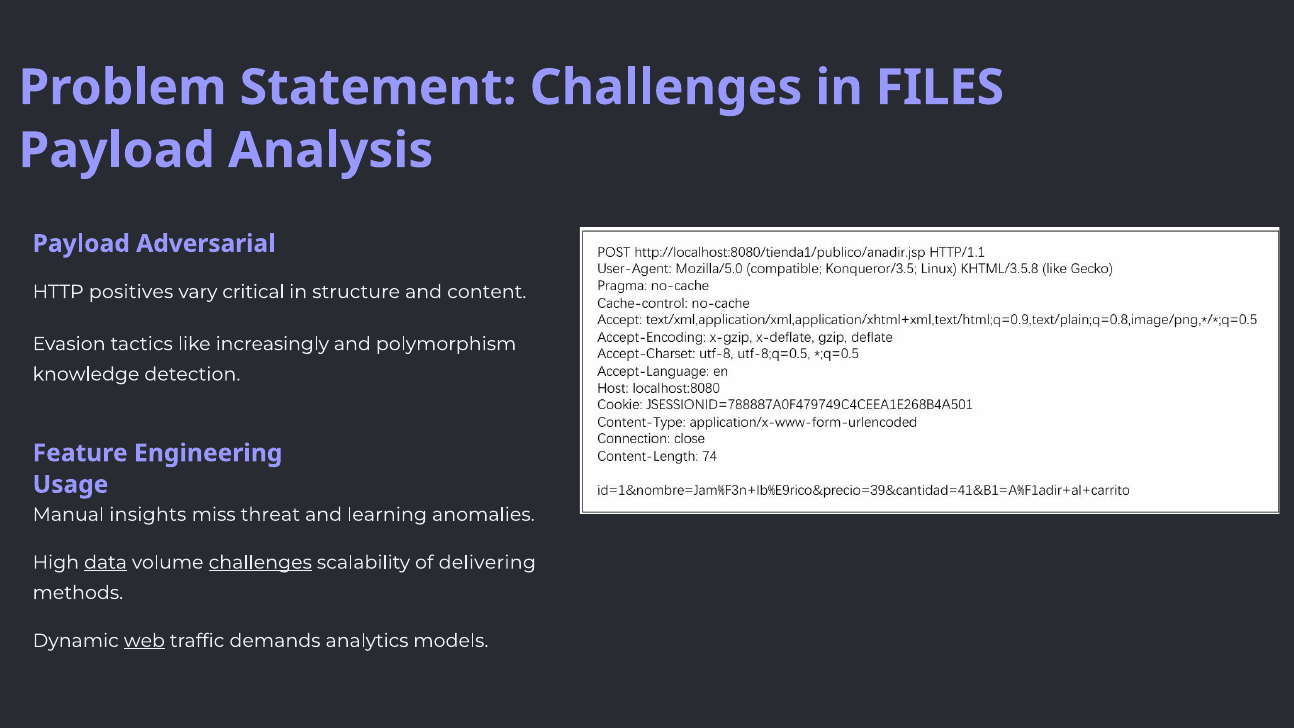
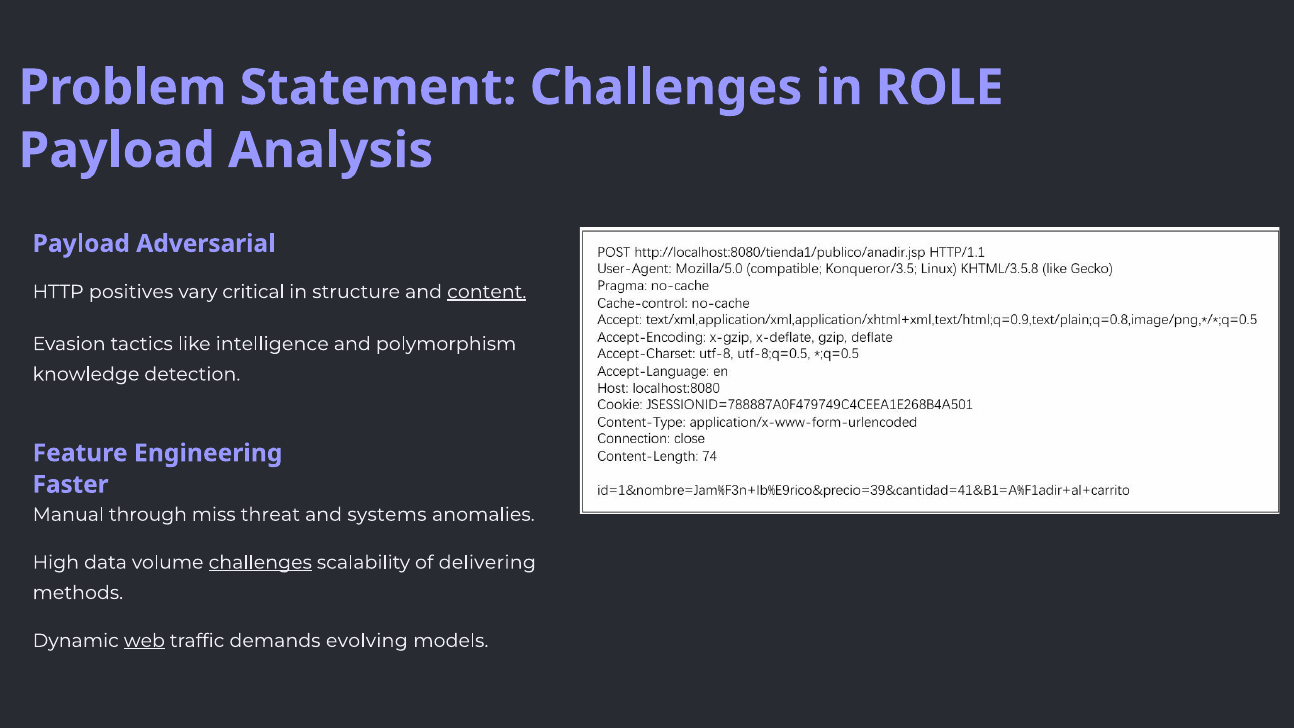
FILES: FILES -> ROLE
content underline: none -> present
increasingly: increasingly -> intelligence
Usage: Usage -> Faster
insights: insights -> through
learning: learning -> systems
data underline: present -> none
analytics: analytics -> evolving
